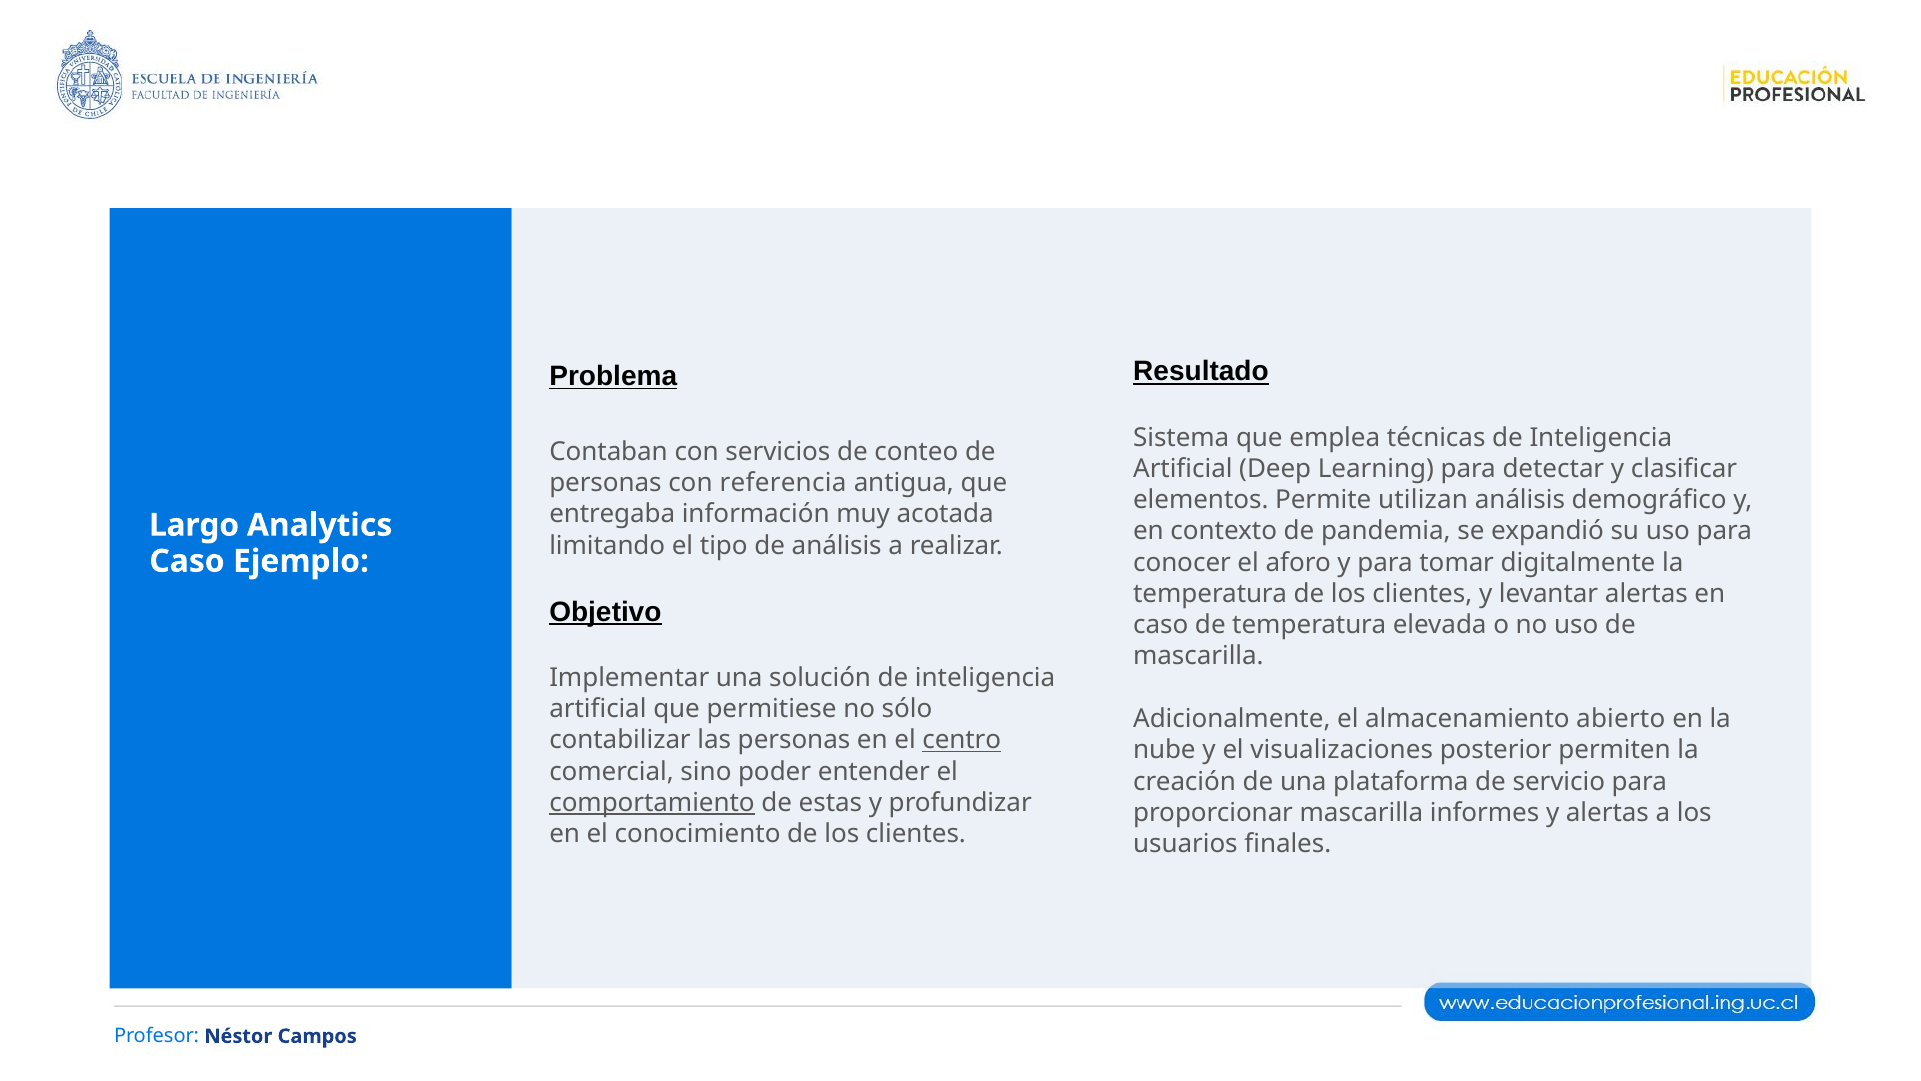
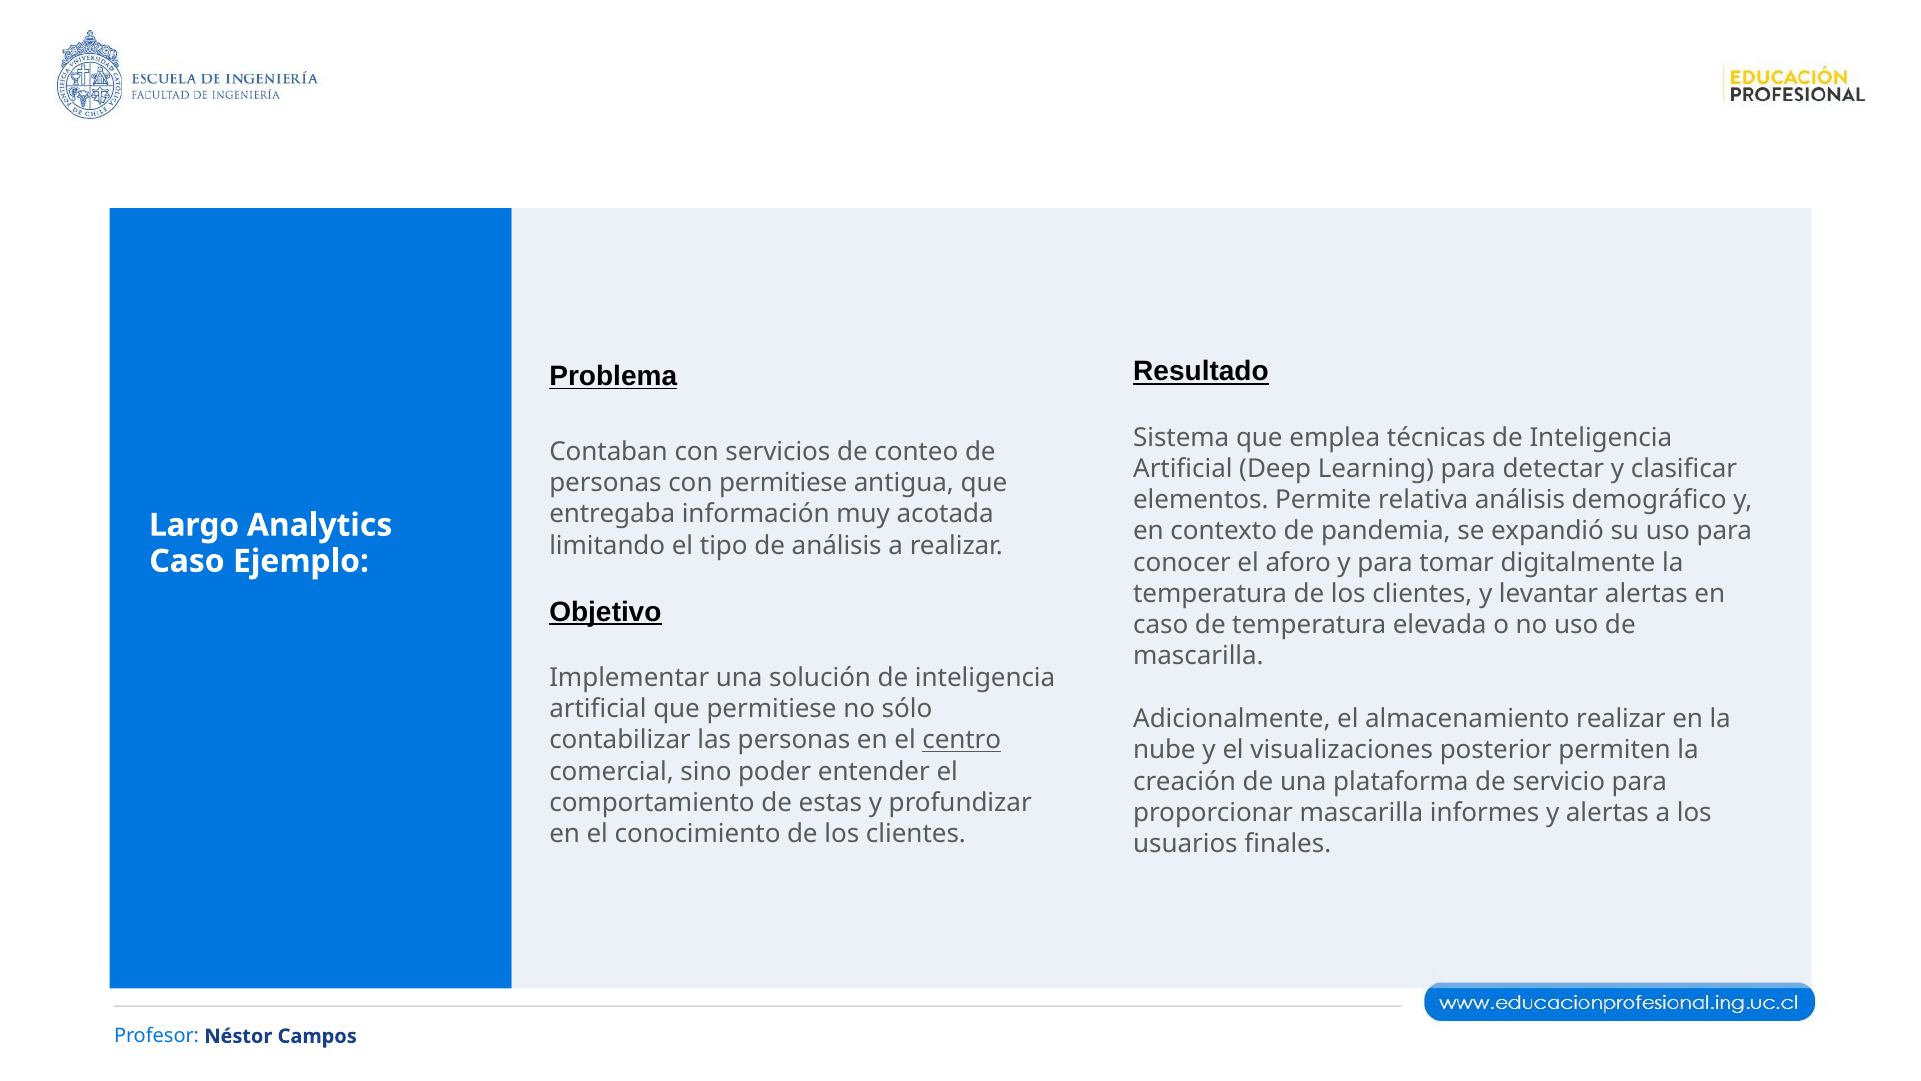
con referencia: referencia -> permitiese
utilizan: utilizan -> relativa
almacenamiento abierto: abierto -> realizar
comportamiento underline: present -> none
